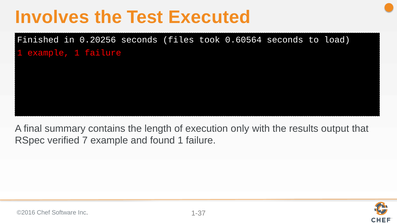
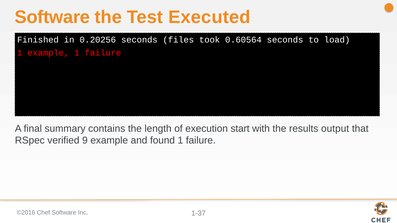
Involves at (52, 17): Involves -> Software
only: only -> start
7: 7 -> 9
